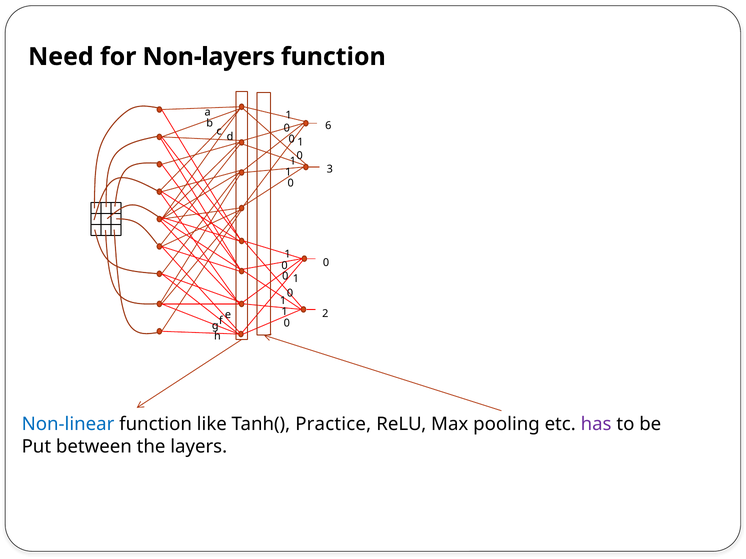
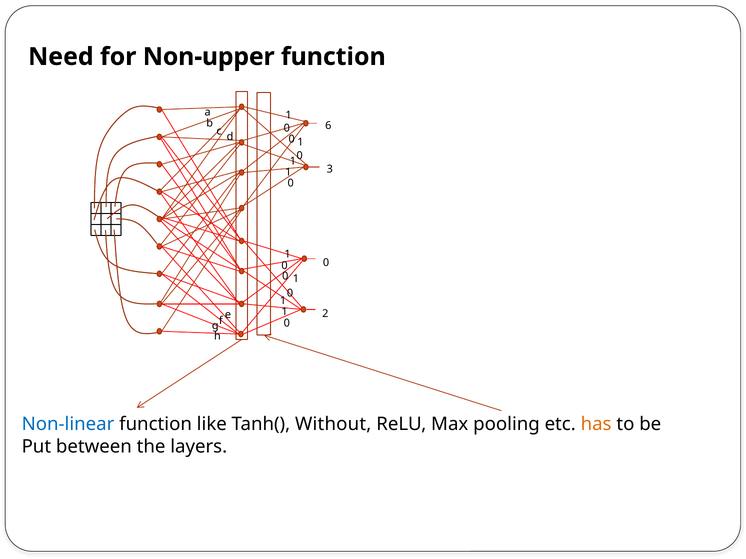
Non-layers: Non-layers -> Non-upper
Practice: Practice -> Without
has colour: purple -> orange
